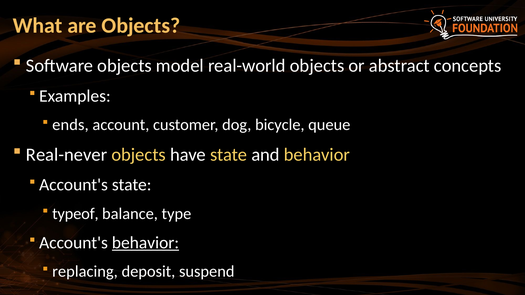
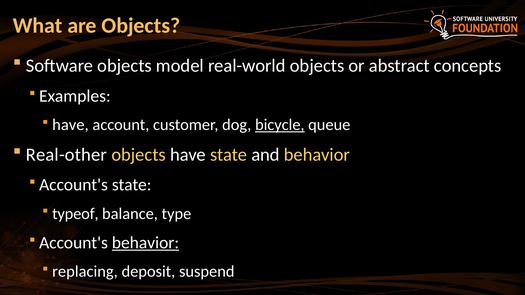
ends at (70, 125): ends -> have
bicycle underline: none -> present
Real-never: Real-never -> Real-other
